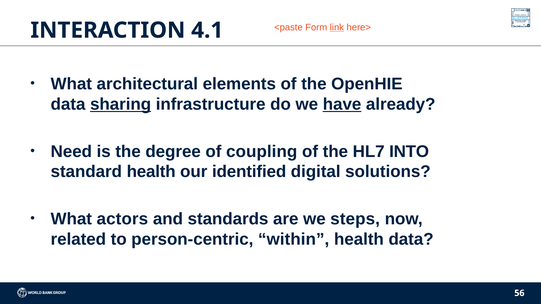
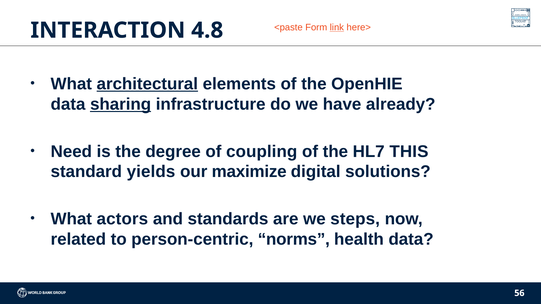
4.1: 4.1 -> 4.8
architectural underline: none -> present
have underline: present -> none
INTO: INTO -> THIS
standard health: health -> yields
identified: identified -> maximize
within: within -> norms
